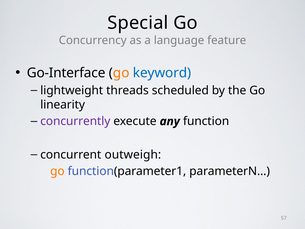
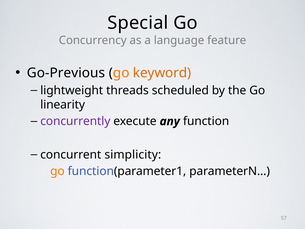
Go-Interface: Go-Interface -> Go-Previous
keyword colour: blue -> orange
outweigh: outweigh -> simplicity
